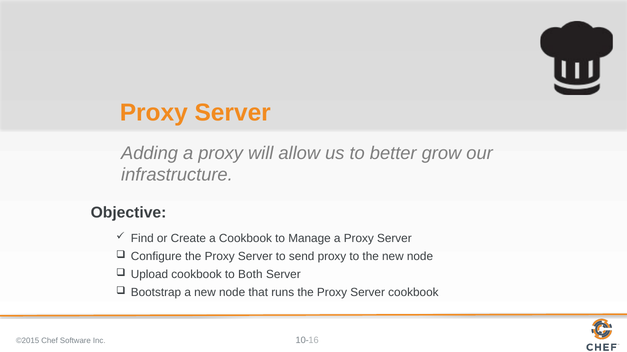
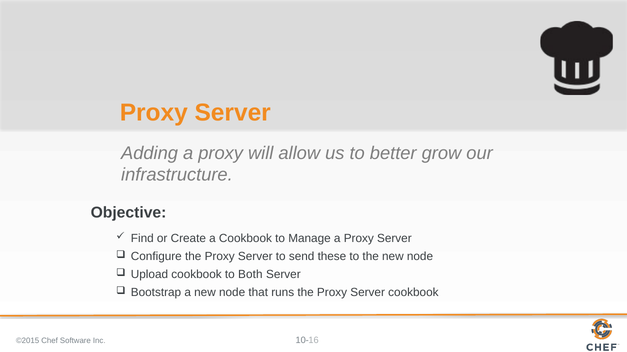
send proxy: proxy -> these
